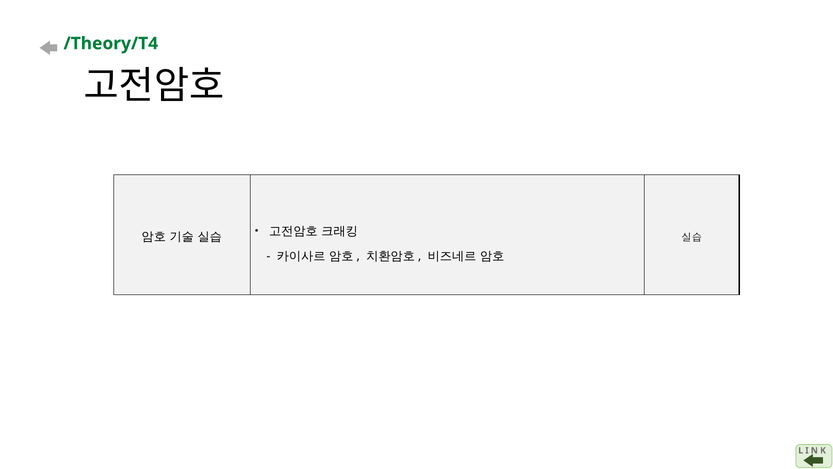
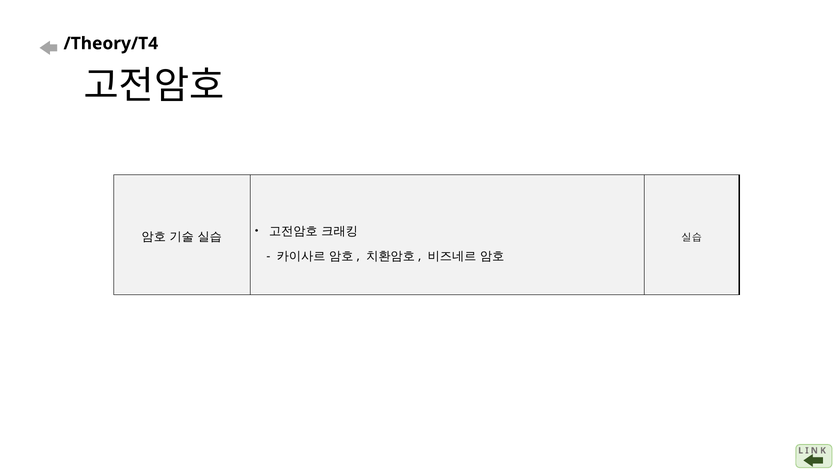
/Theory/T4 colour: green -> black
